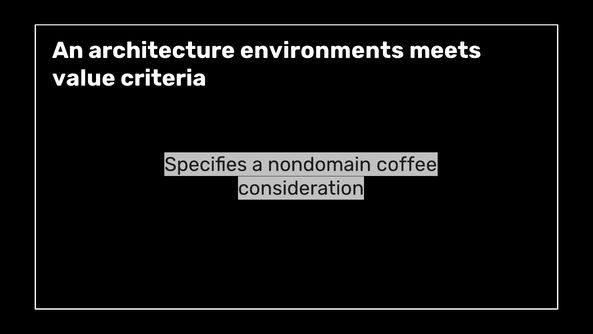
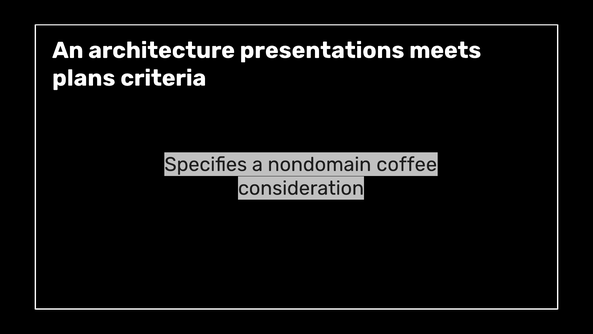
environments: environments -> presentations
value: value -> plans
